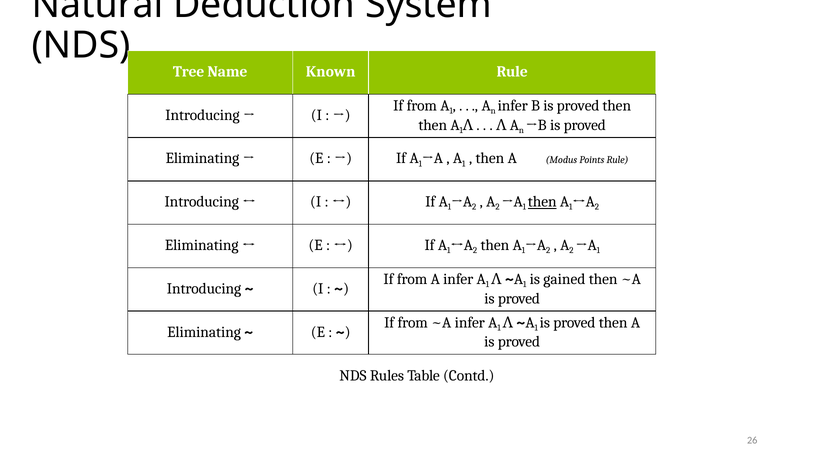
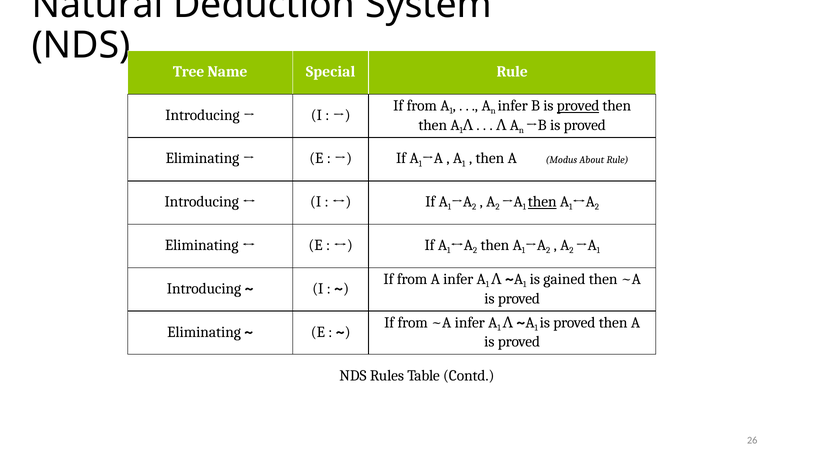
Known: Known -> Special
proved at (578, 106) underline: none -> present
Points: Points -> About
